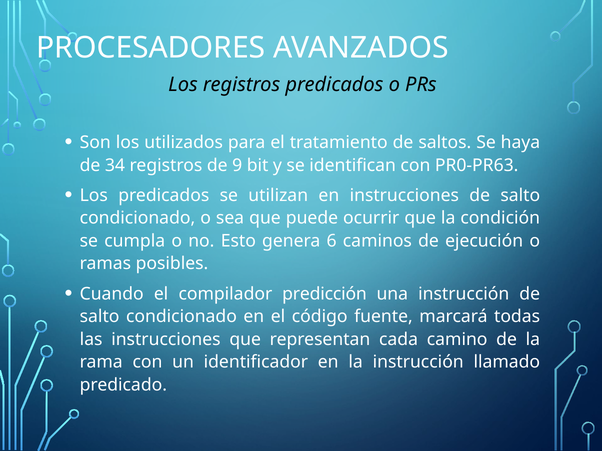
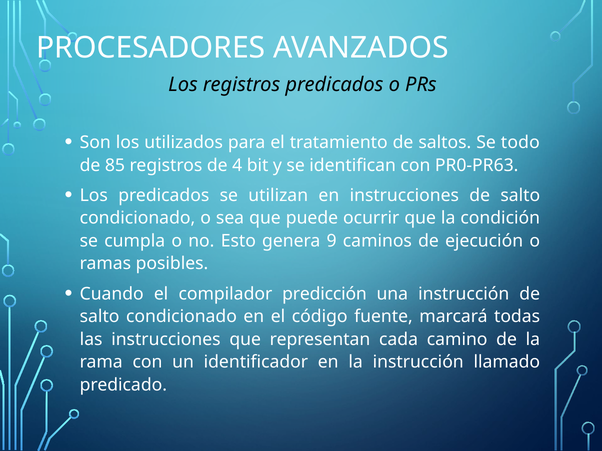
haya: haya -> todo
34: 34 -> 85
9: 9 -> 4
6: 6 -> 9
